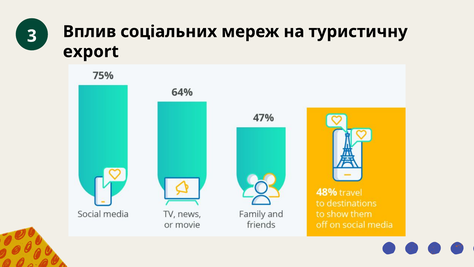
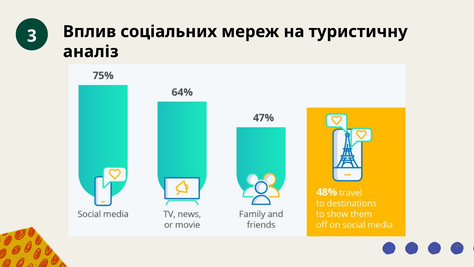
export: export -> аналіз
